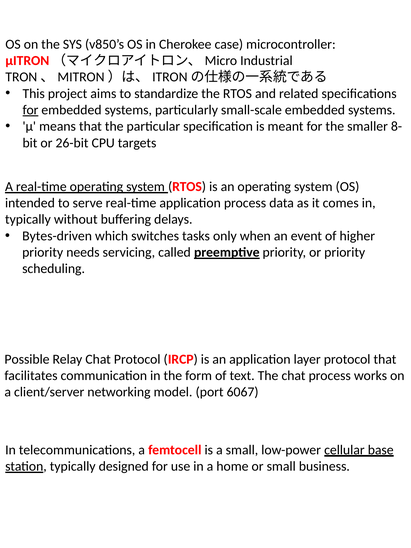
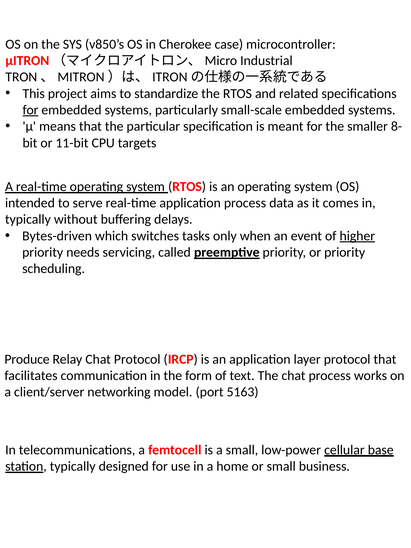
26-bit: 26-bit -> 11-bit
higher underline: none -> present
Possible: Possible -> Produce
6067: 6067 -> 5163
